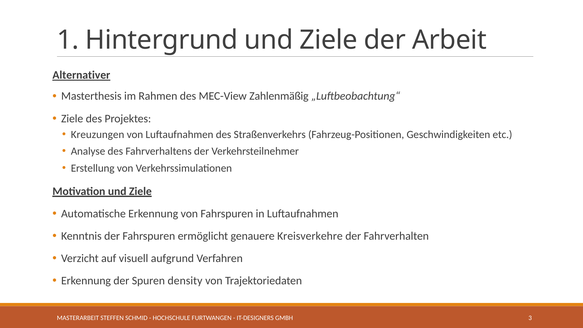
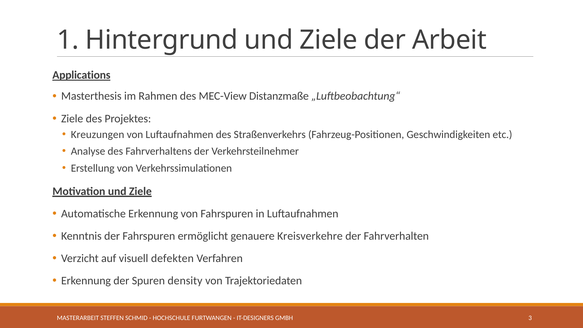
Alternativer: Alternativer -> Applications
Zahlenmäßig: Zahlenmäßig -> Distanzmaße
aufgrund: aufgrund -> defekten
